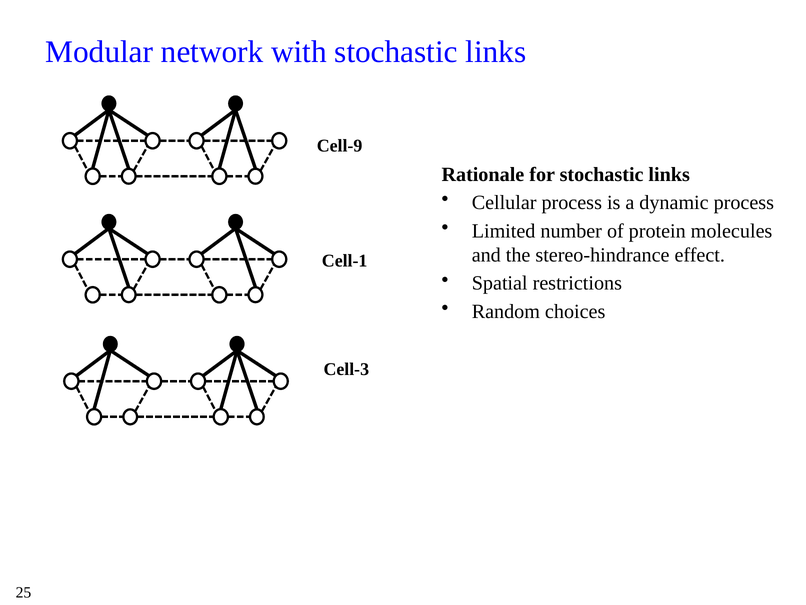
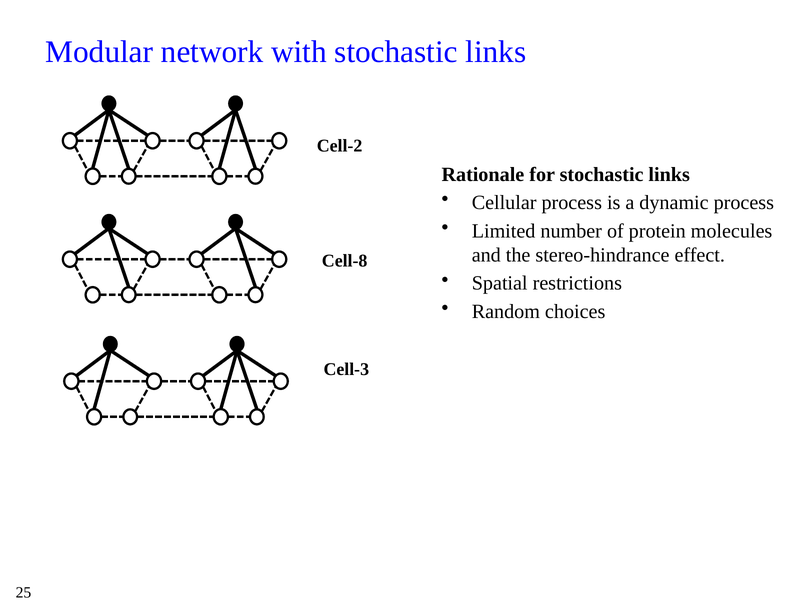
Cell-9: Cell-9 -> Cell-2
Cell-1: Cell-1 -> Cell-8
